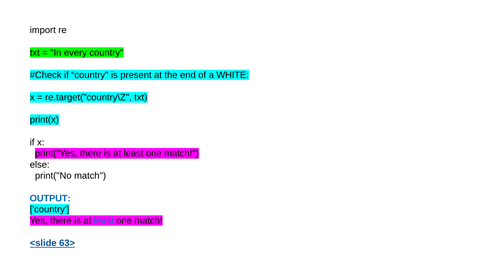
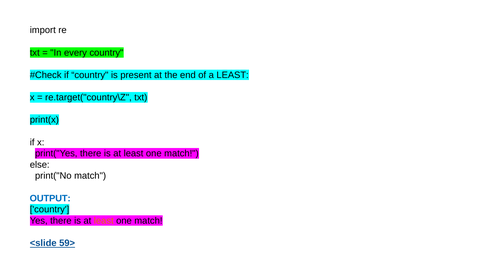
a WHITE: WHITE -> LEAST
least at (104, 221) colour: blue -> orange
63>: 63> -> 59>
